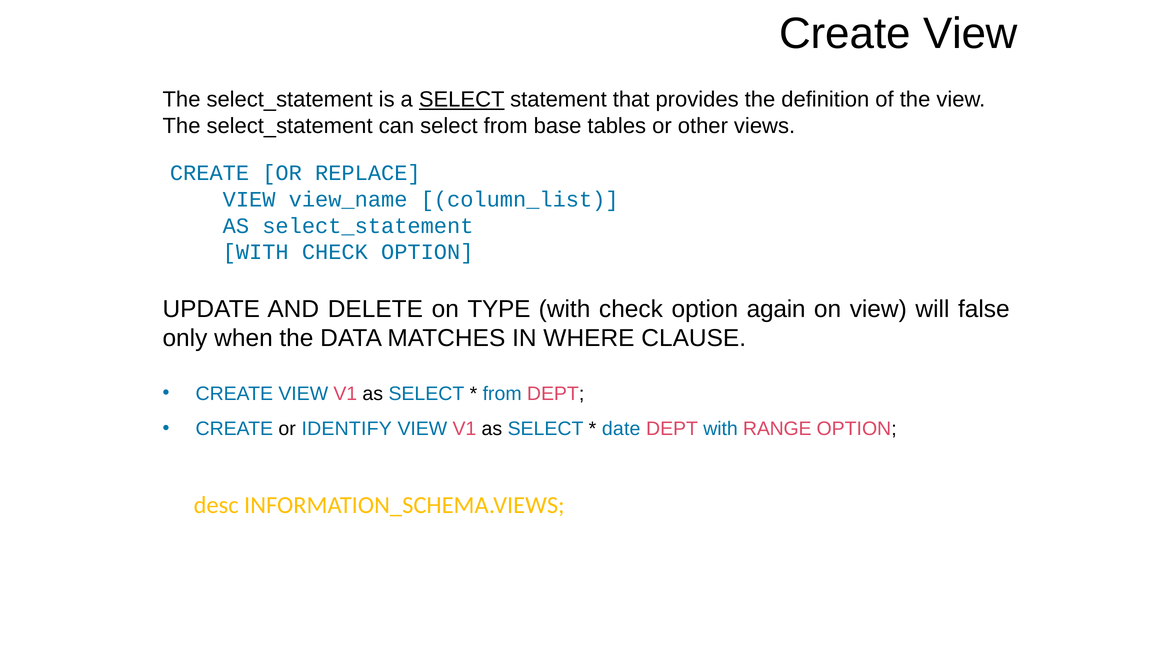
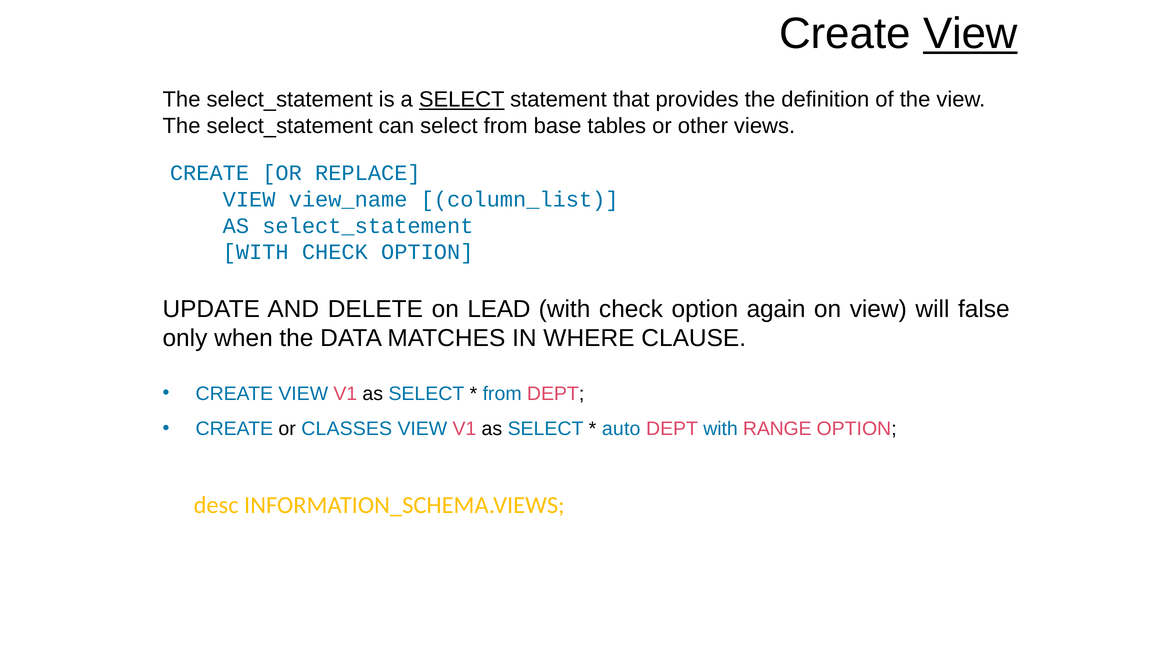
View at (970, 34) underline: none -> present
TYPE: TYPE -> LEAD
IDENTIFY: IDENTIFY -> CLASSES
date: date -> auto
